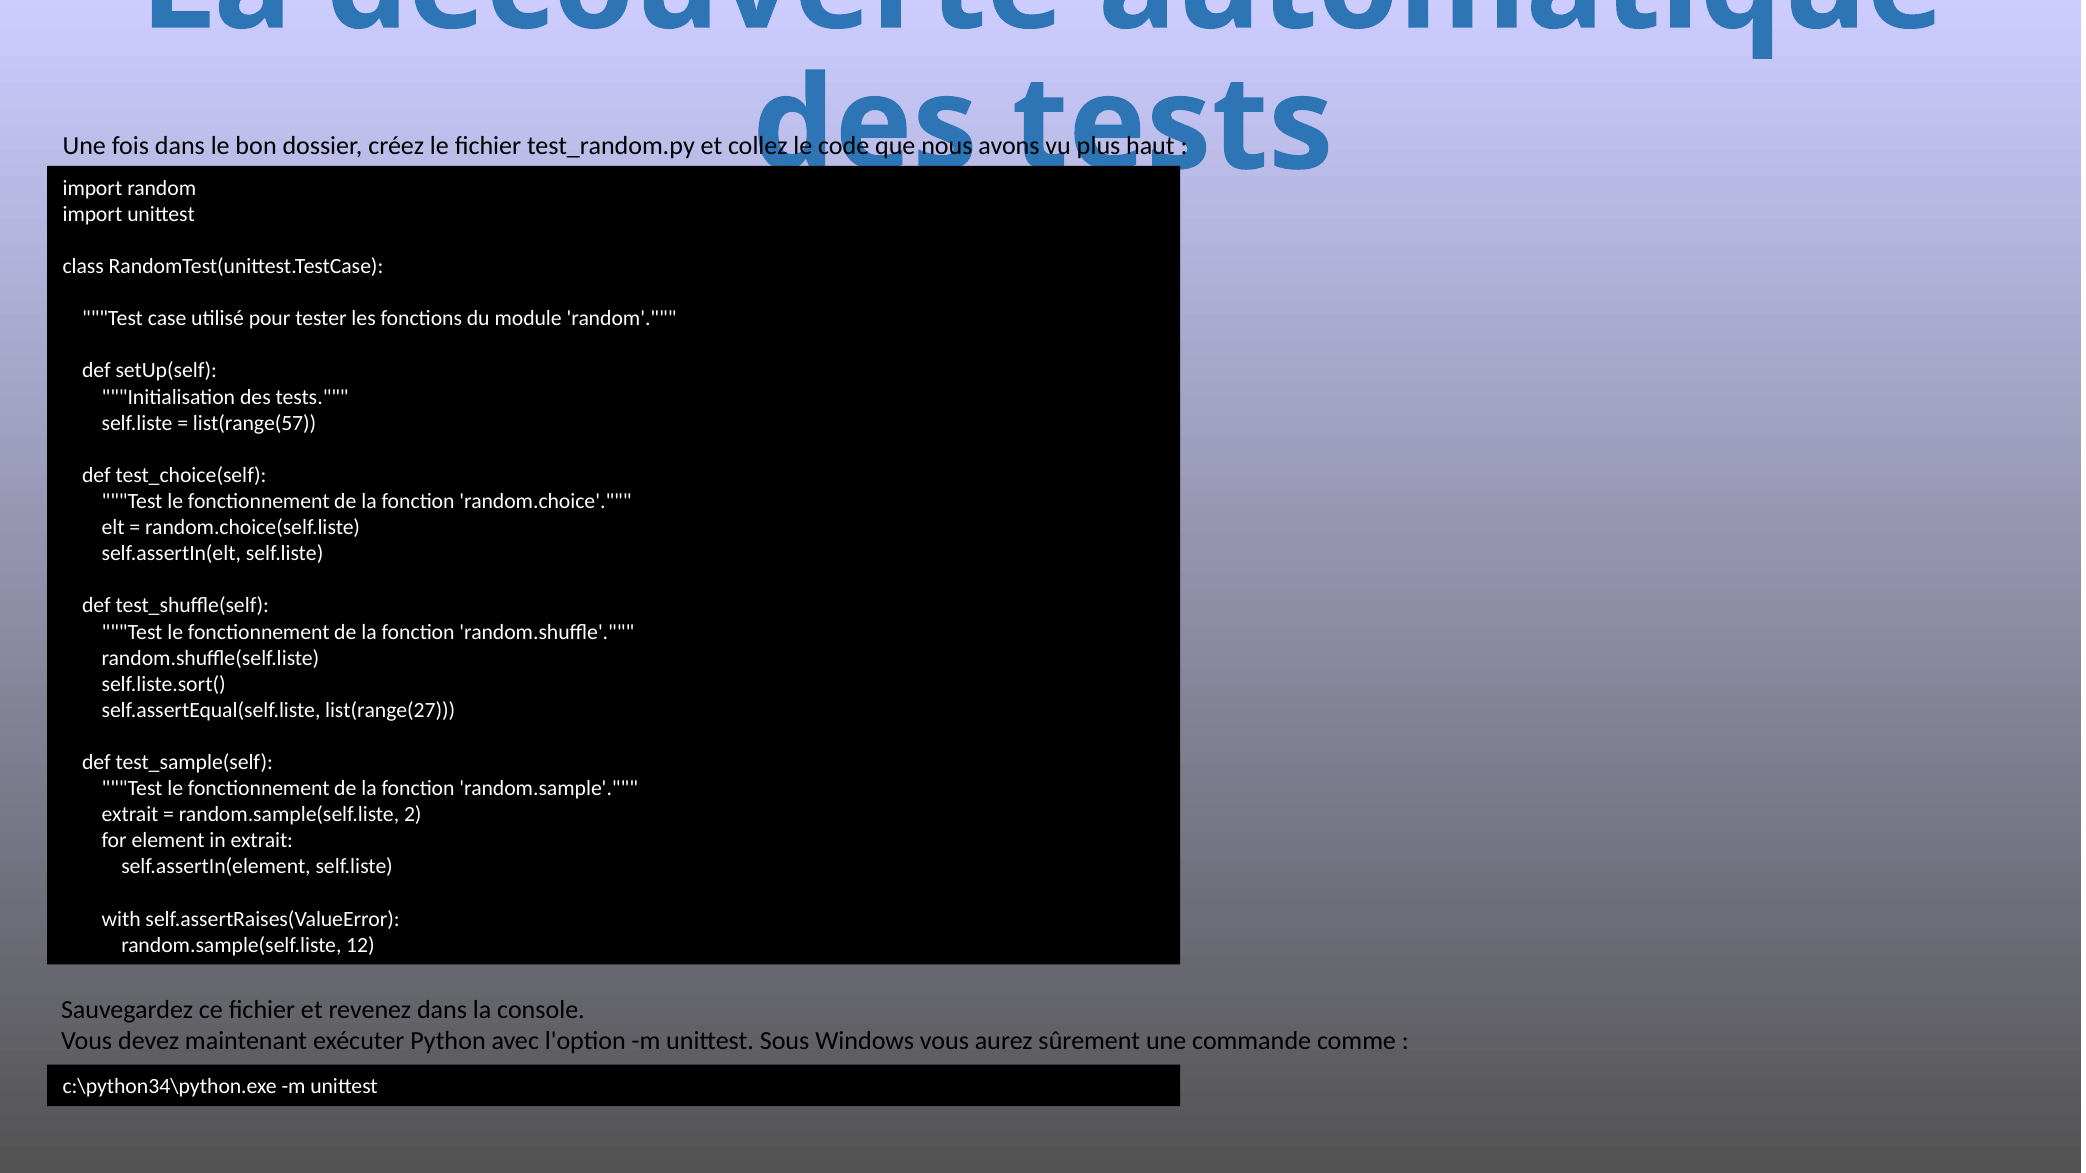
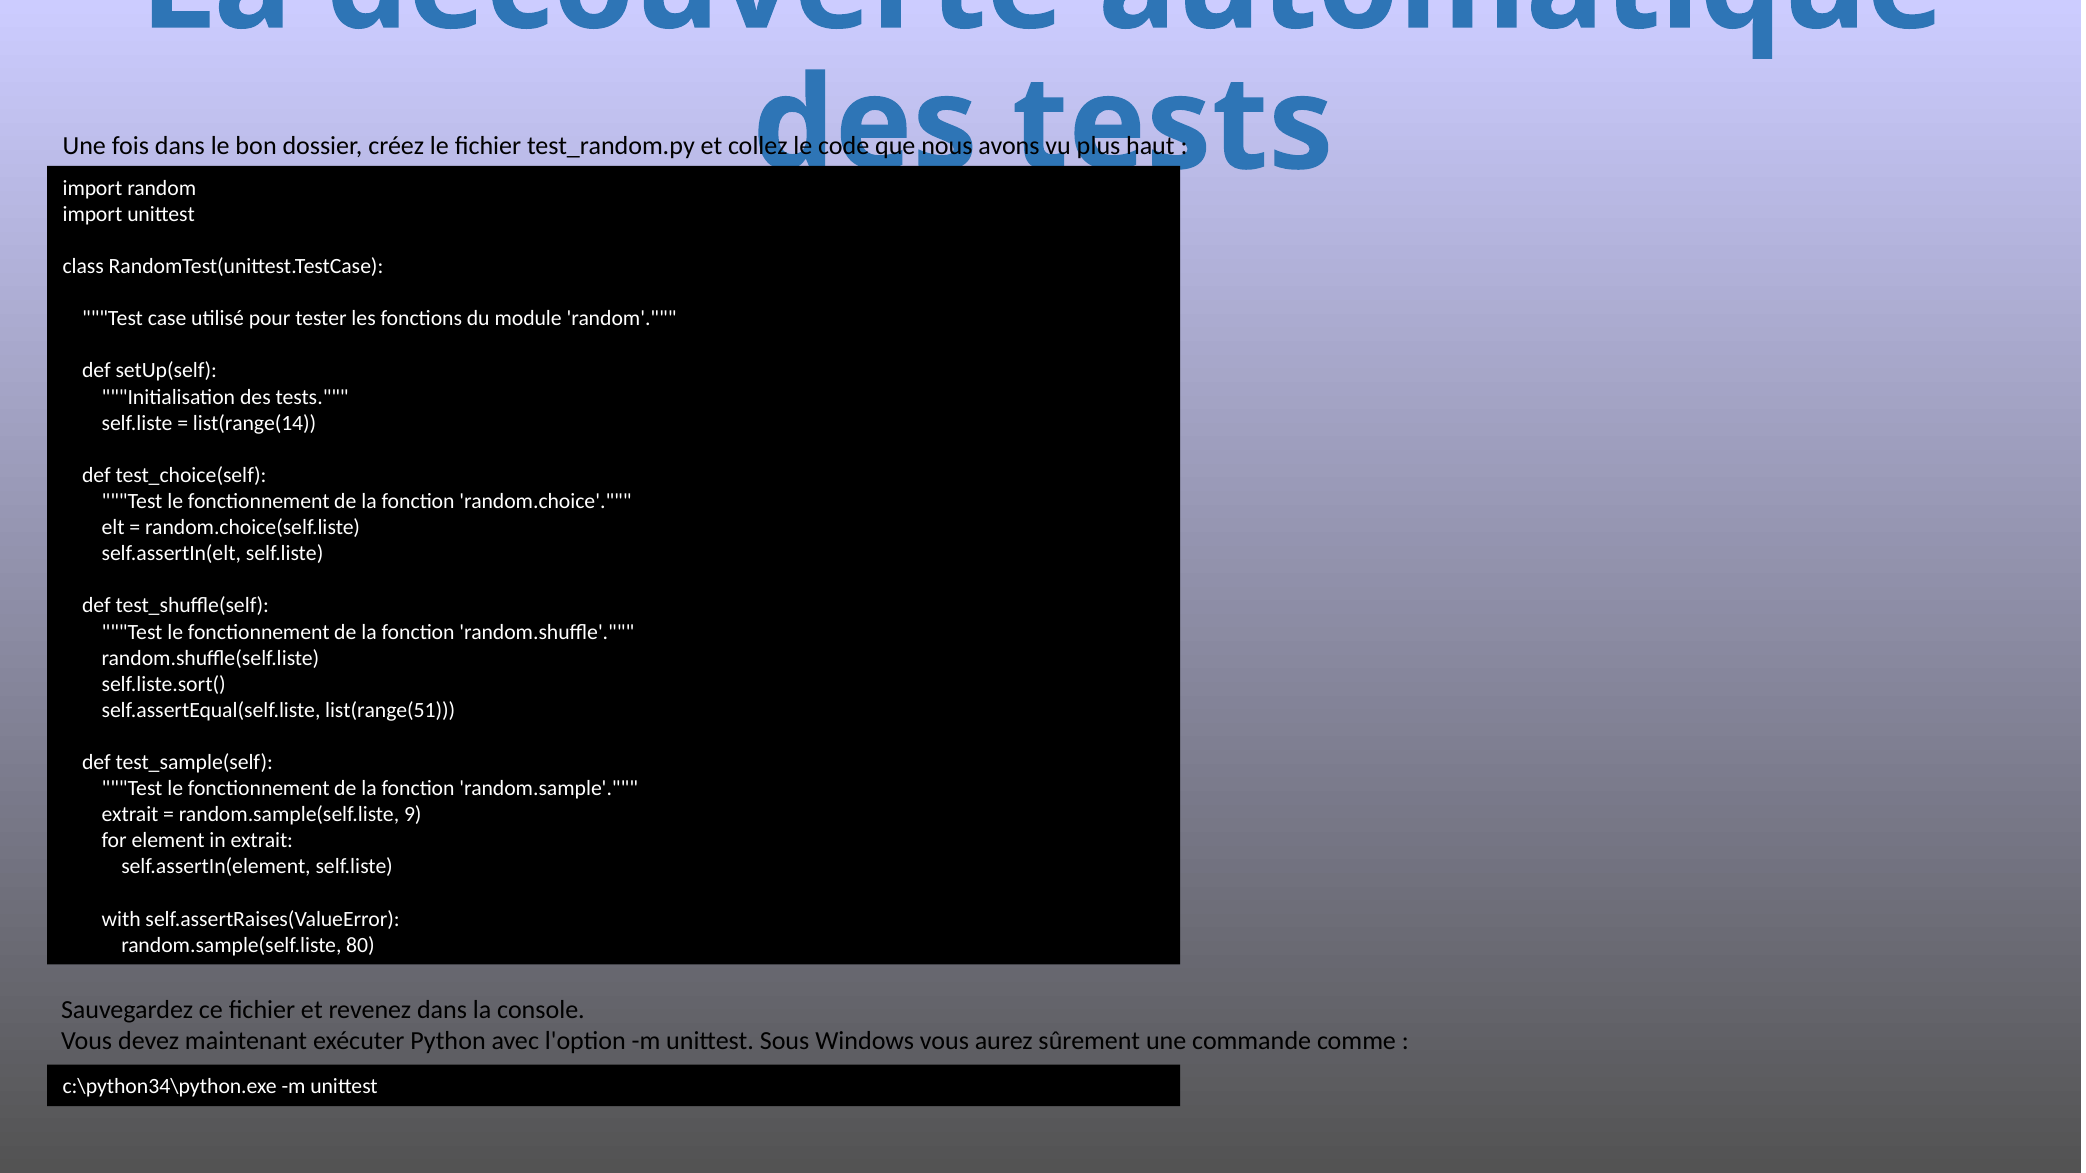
list(range(57: list(range(57 -> list(range(14
list(range(27: list(range(27 -> list(range(51
2: 2 -> 9
12: 12 -> 80
